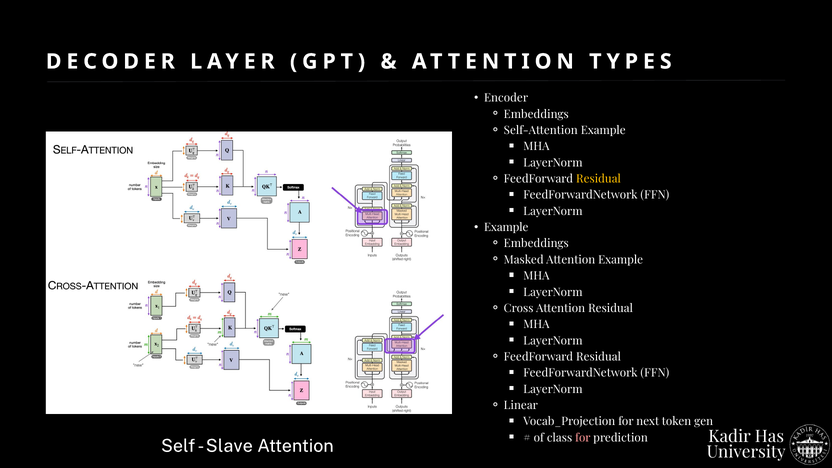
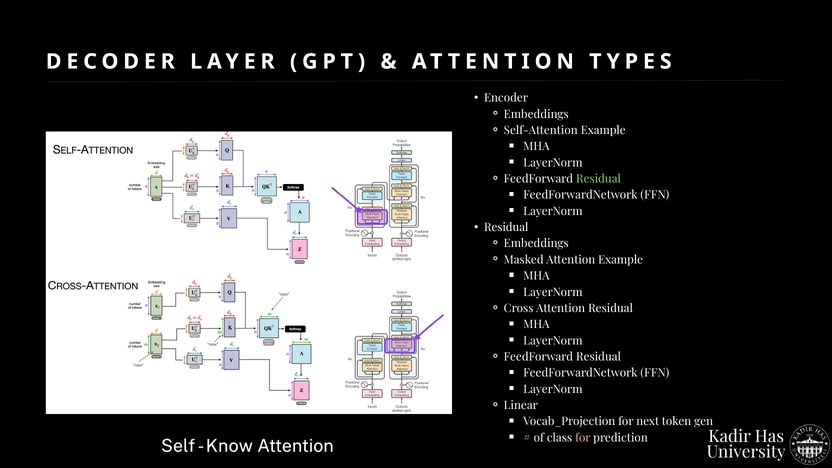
Residual at (598, 179) colour: yellow -> light green
Example at (506, 227): Example -> Residual
Slave: Slave -> Know
